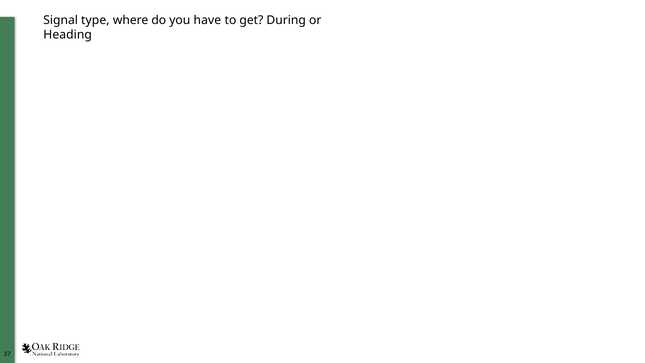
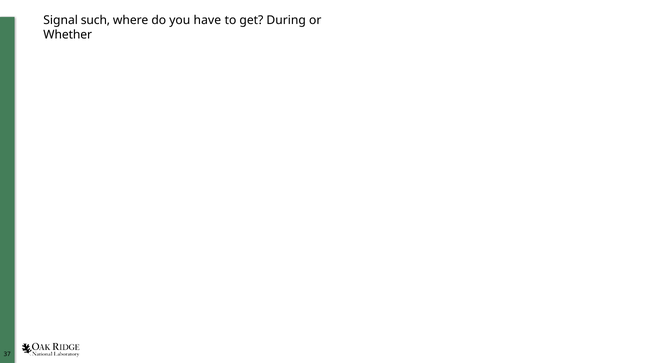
type: type -> such
Heading: Heading -> Whether
